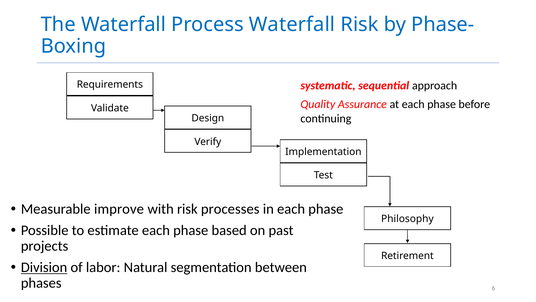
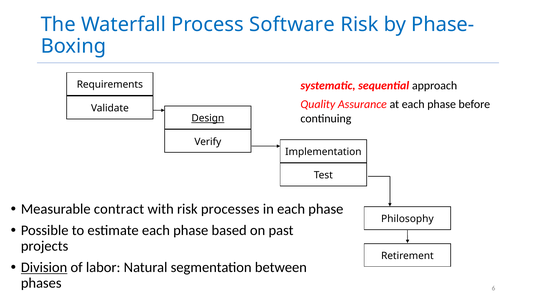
Process Waterfall: Waterfall -> Software
Design underline: none -> present
improve: improve -> contract
